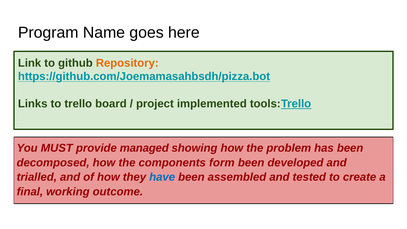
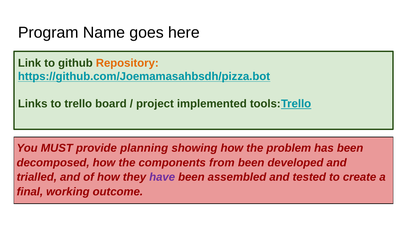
managed: managed -> planning
form: form -> from
have colour: blue -> purple
